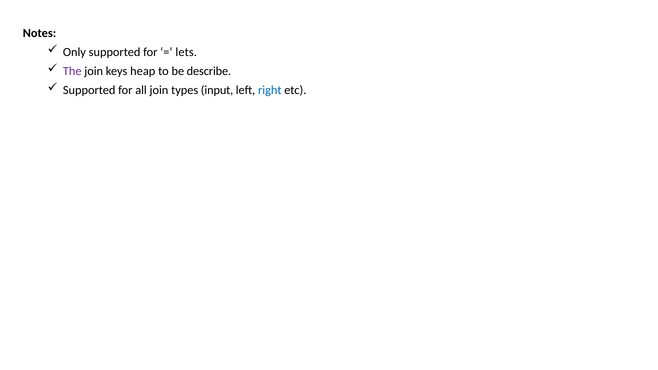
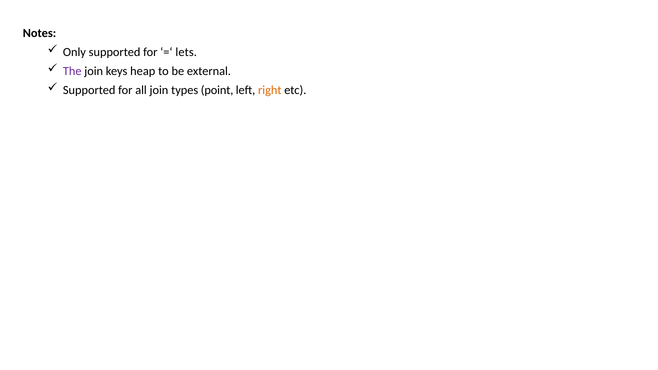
describe: describe -> external
input: input -> point
right colour: blue -> orange
